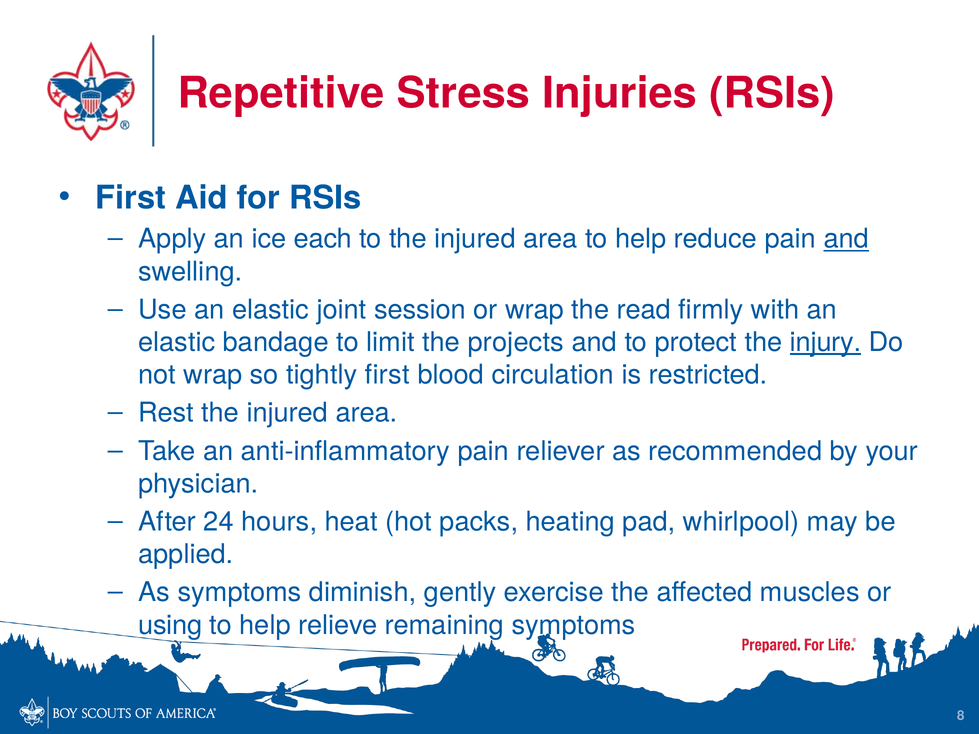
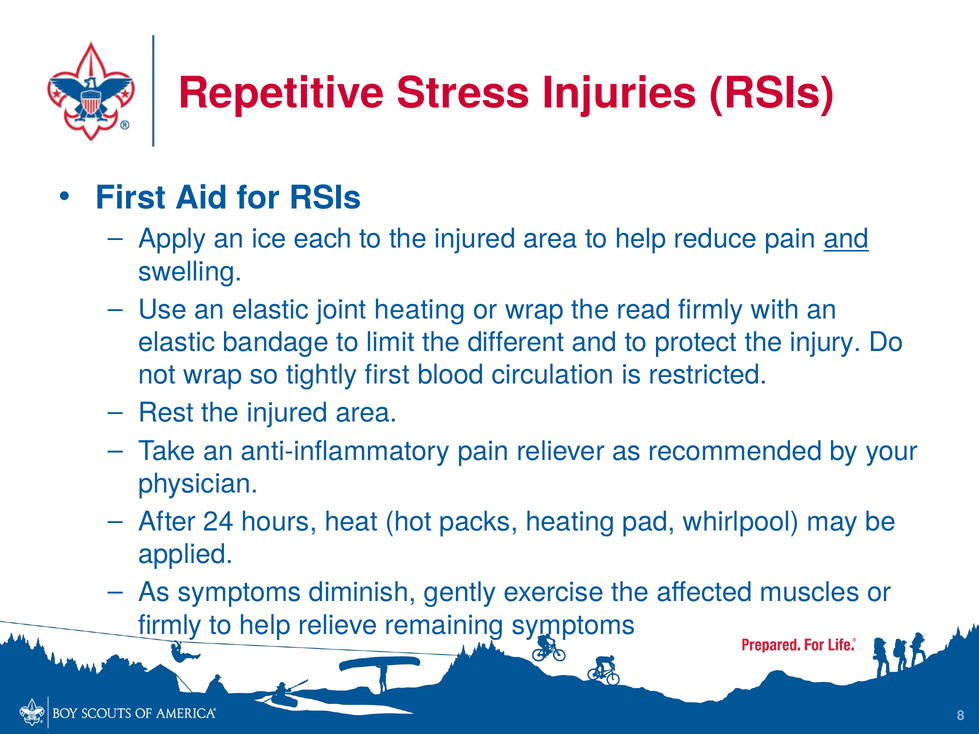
joint session: session -> heating
projects: projects -> different
injury underline: present -> none
using at (170, 625): using -> firmly
